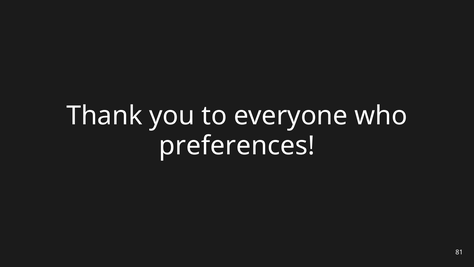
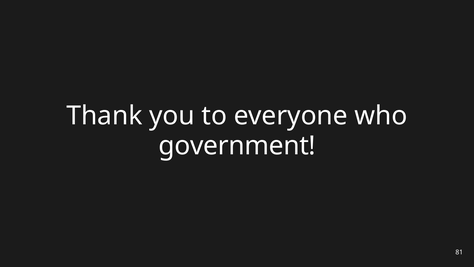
preferences: preferences -> government
